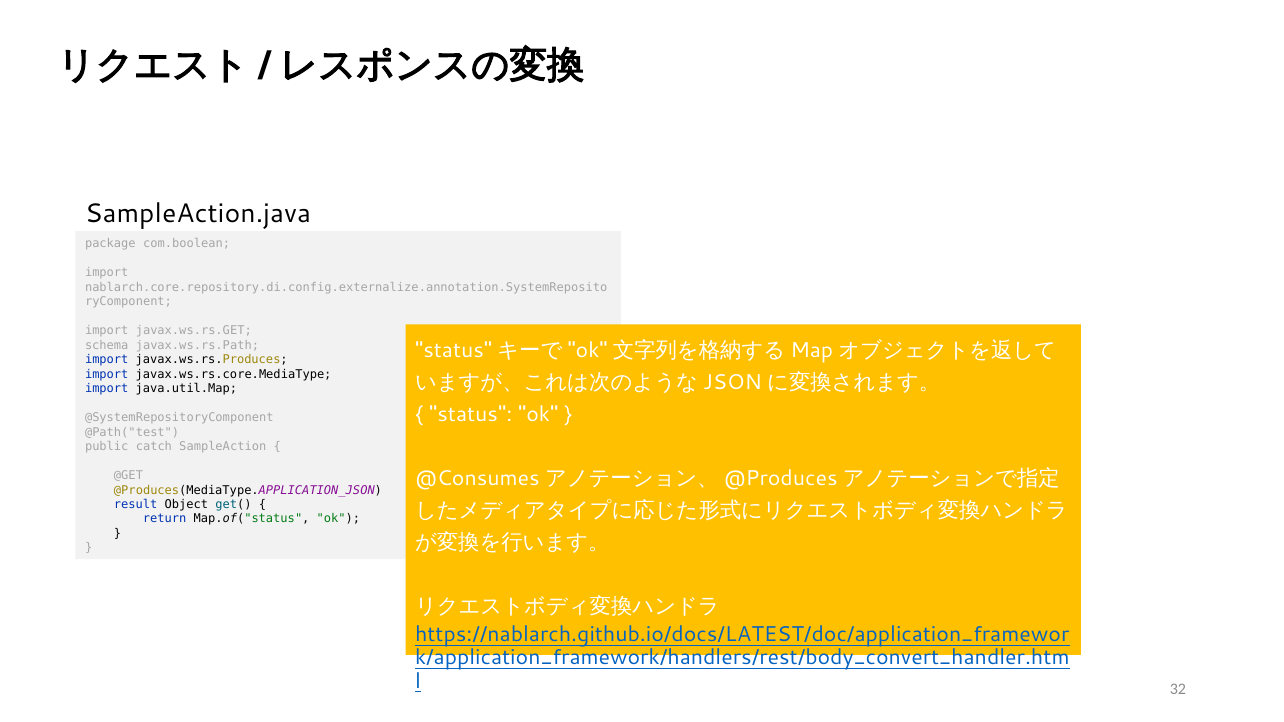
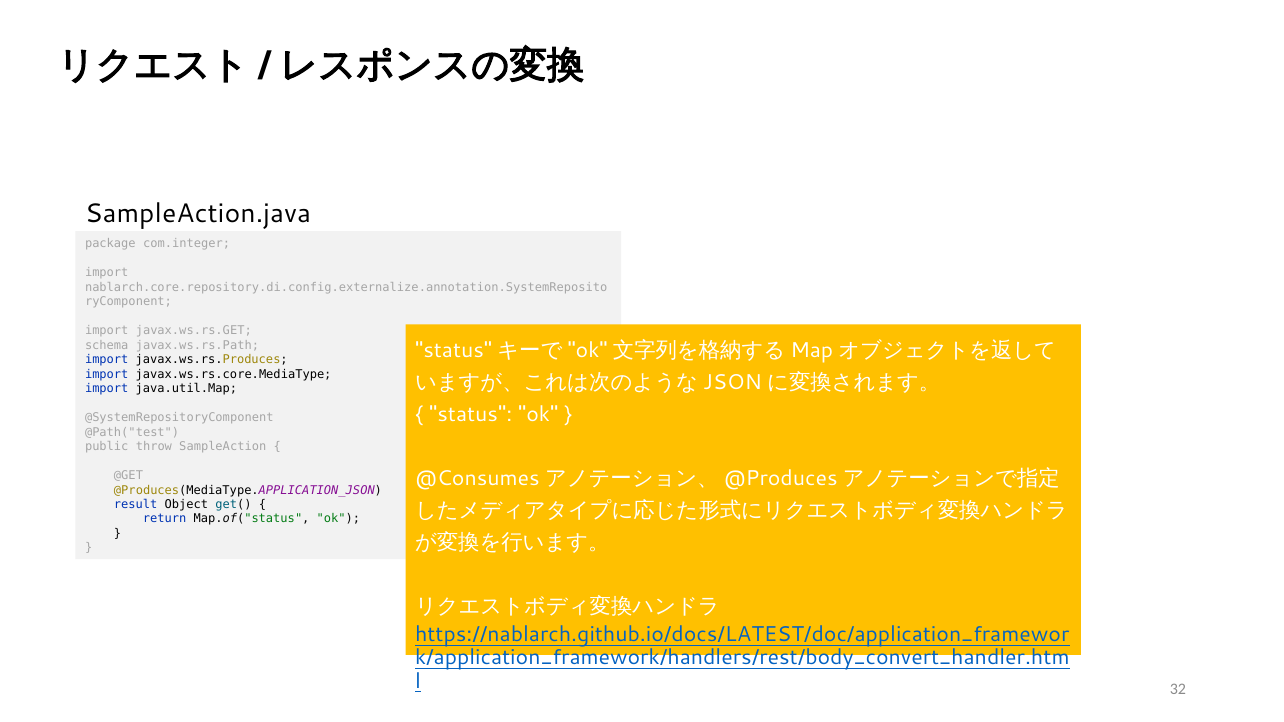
com.boolean: com.boolean -> com.integer
catch: catch -> throw
